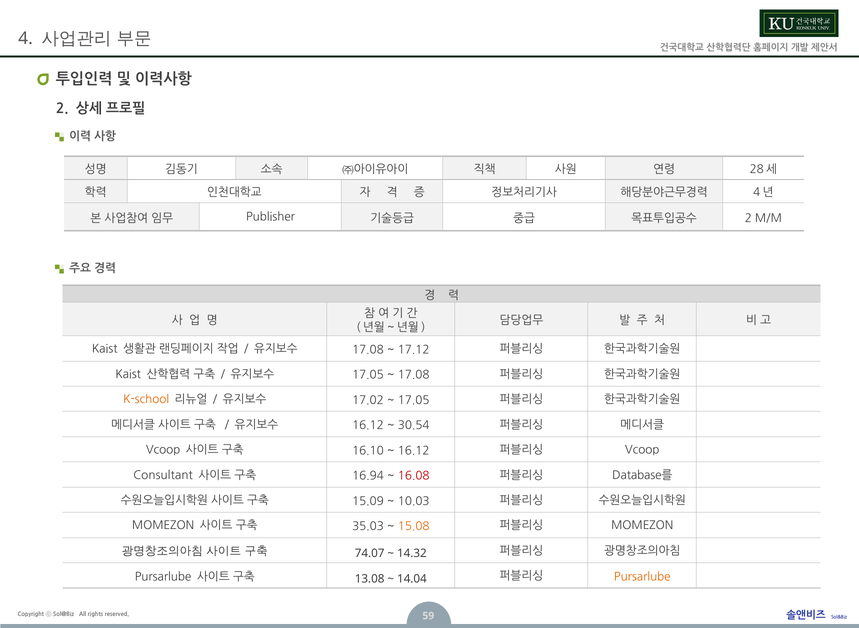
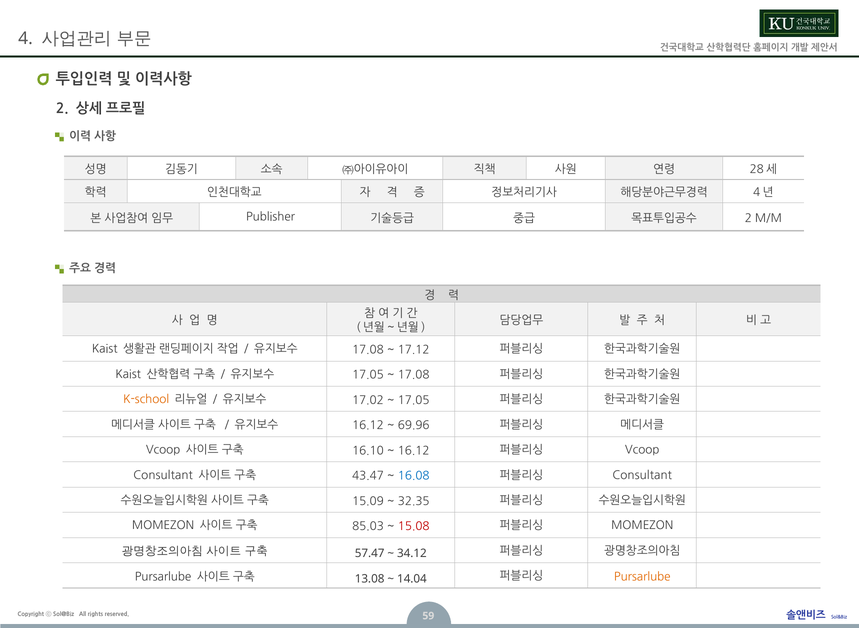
30.54: 30.54 -> 69.96
16.94: 16.94 -> 43.47
16.08 colour: red -> blue
Database를 at (642, 475): Database를 -> Consultant
10.03: 10.03 -> 32.35
35.03: 35.03 -> 85.03
15.08 colour: orange -> red
74.07: 74.07 -> 57.47
14.32: 14.32 -> 34.12
